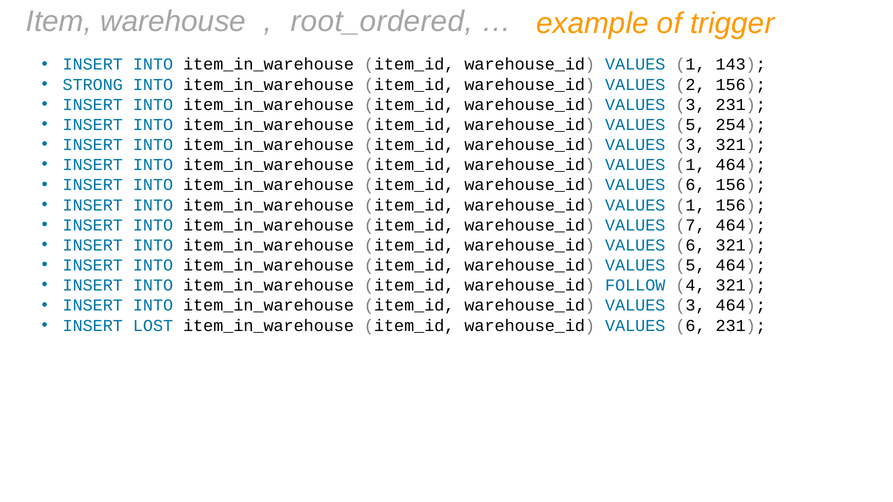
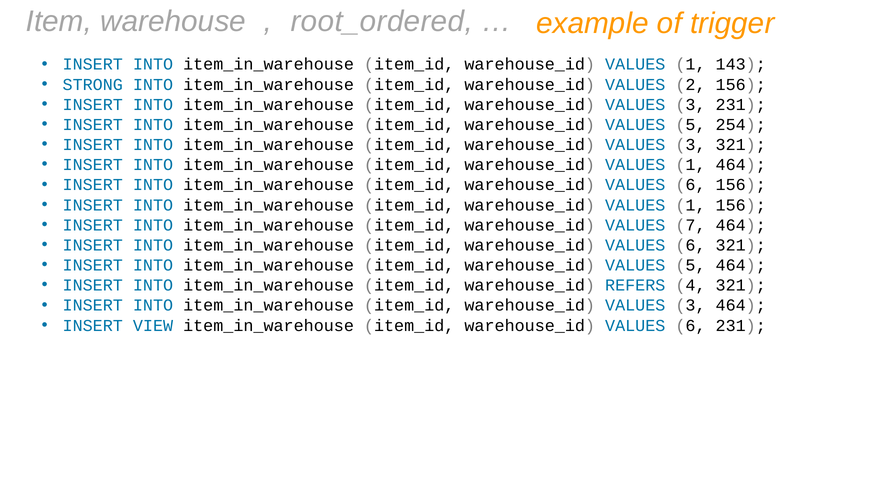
FOLLOW: FOLLOW -> REFERS
LOST: LOST -> VIEW
